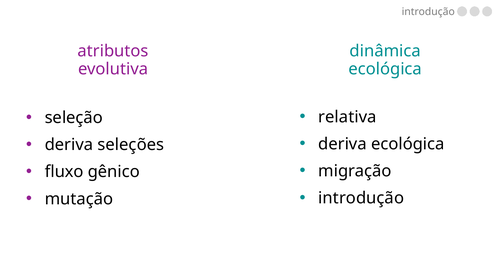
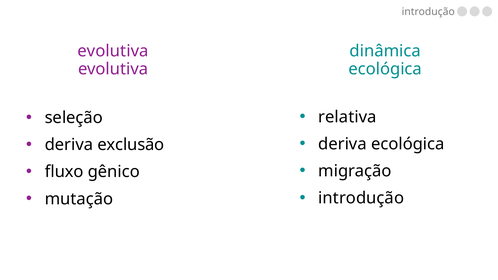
atributos at (113, 51): atributos -> evolutiva
seleções: seleções -> exclusão
